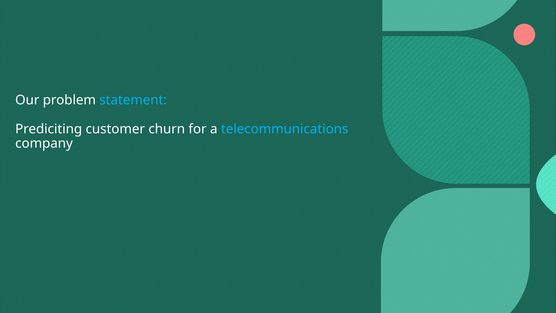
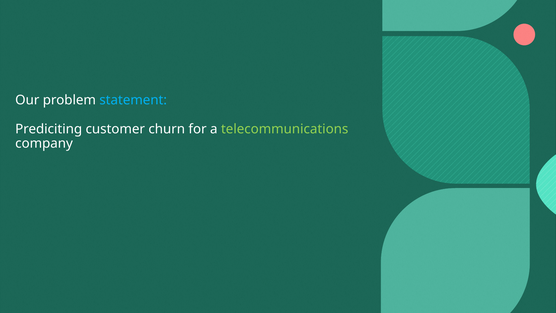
telecommunications colour: light blue -> light green
